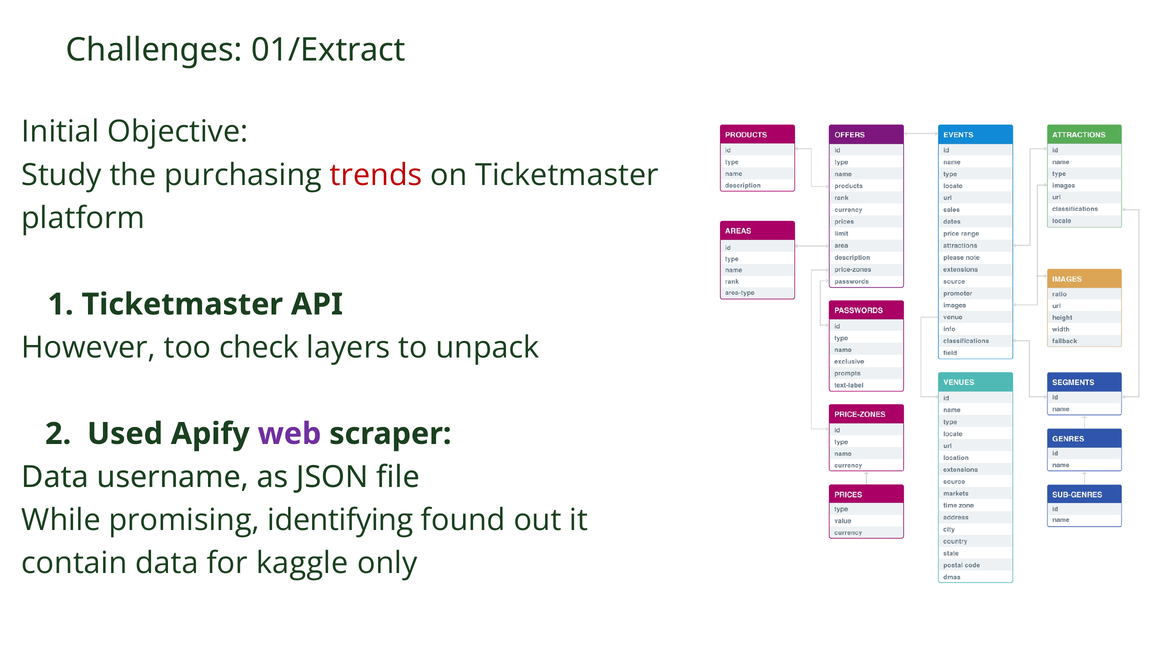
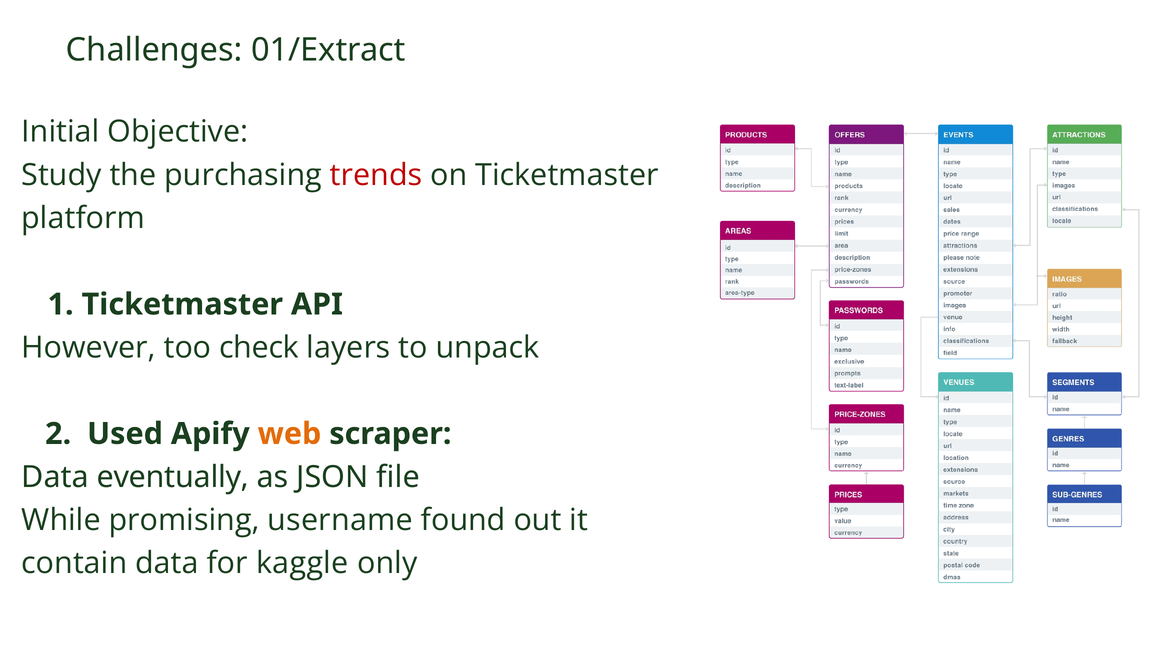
web colour: purple -> orange
username: username -> eventually
identifying: identifying -> username
